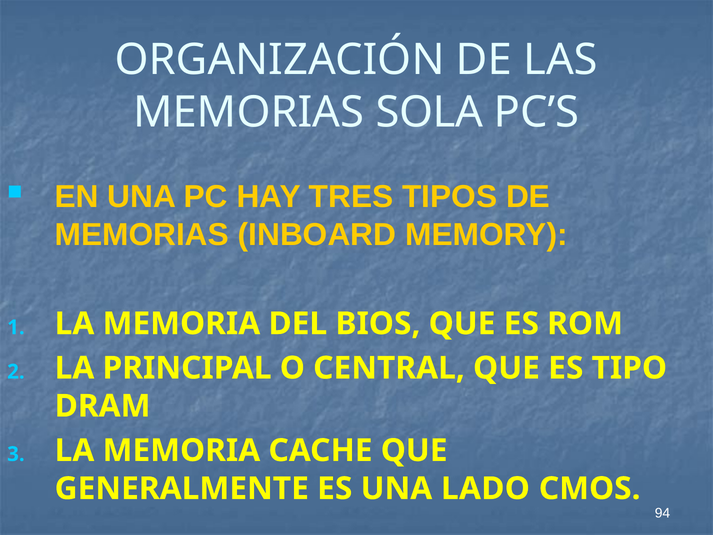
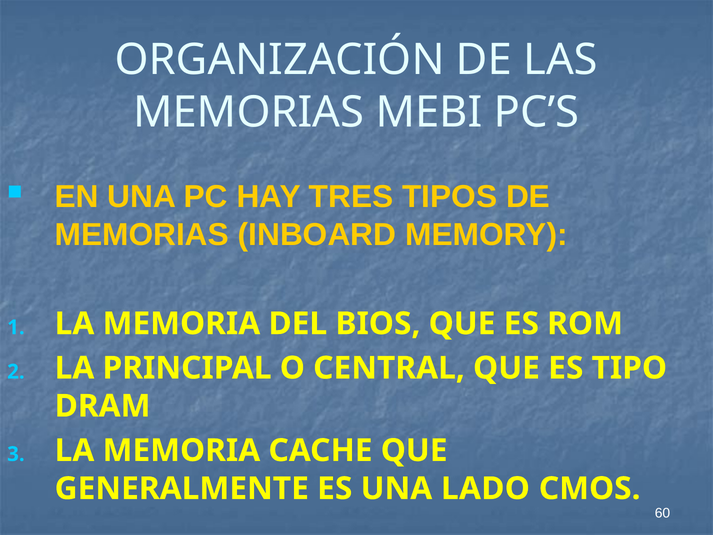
SOLA: SOLA -> MEBI
94: 94 -> 60
